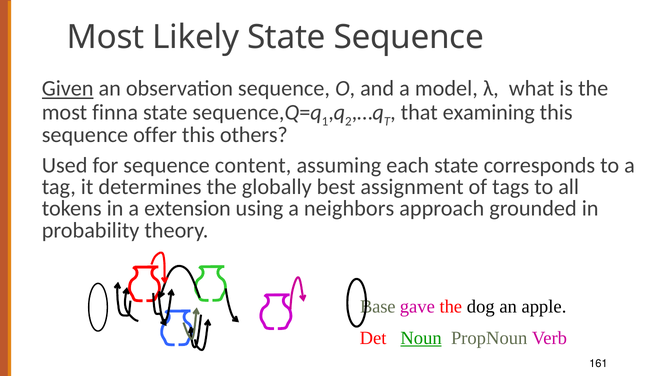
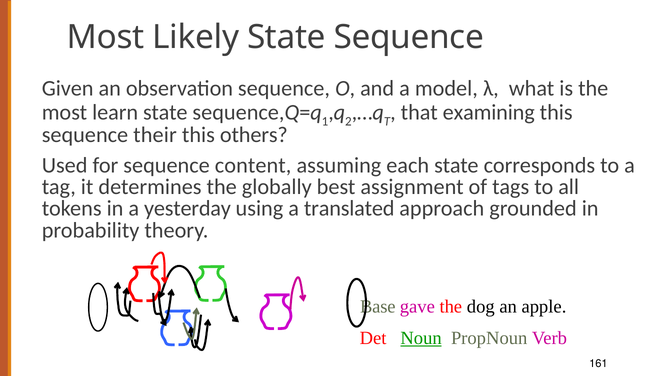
Given underline: present -> none
finna: finna -> learn
offer: offer -> their
extension: extension -> yesterday
neighbors: neighbors -> translated
